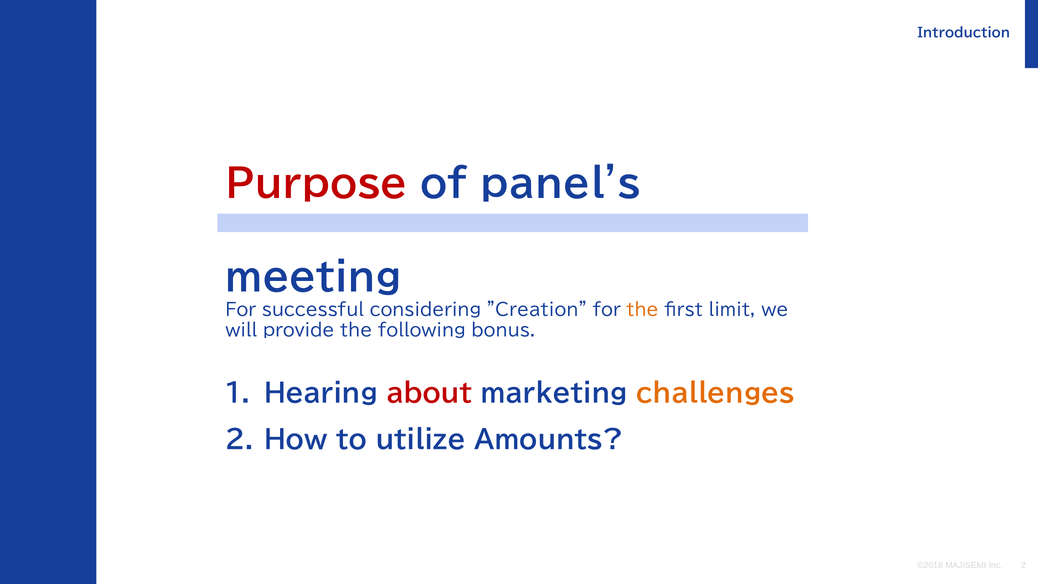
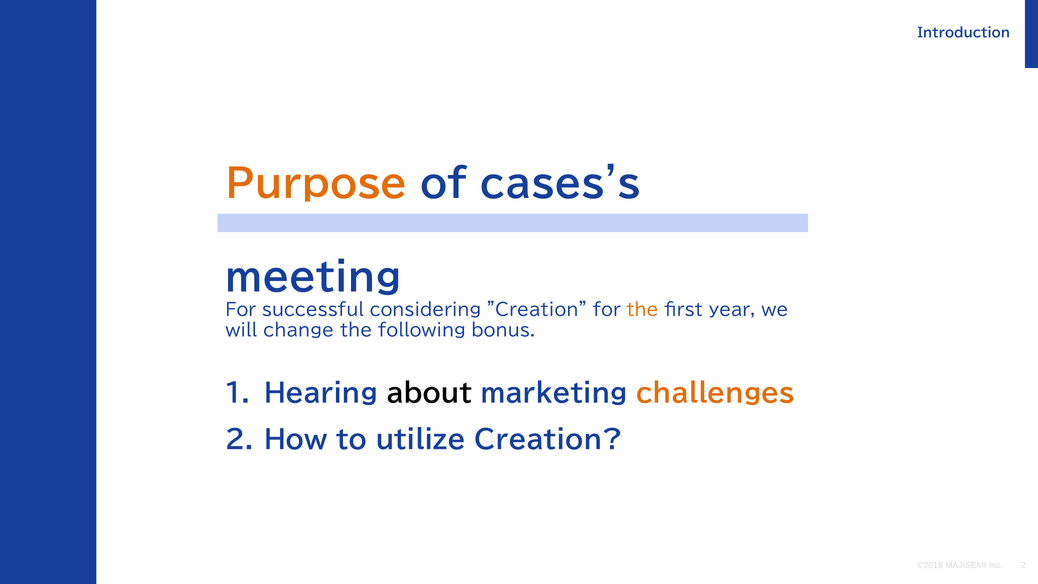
Purpose colour: red -> orange
panel's: panel's -> cases's
limit: limit -> year
provide: provide -> change
about colour: red -> black
utilize Amounts: Amounts -> Creation
